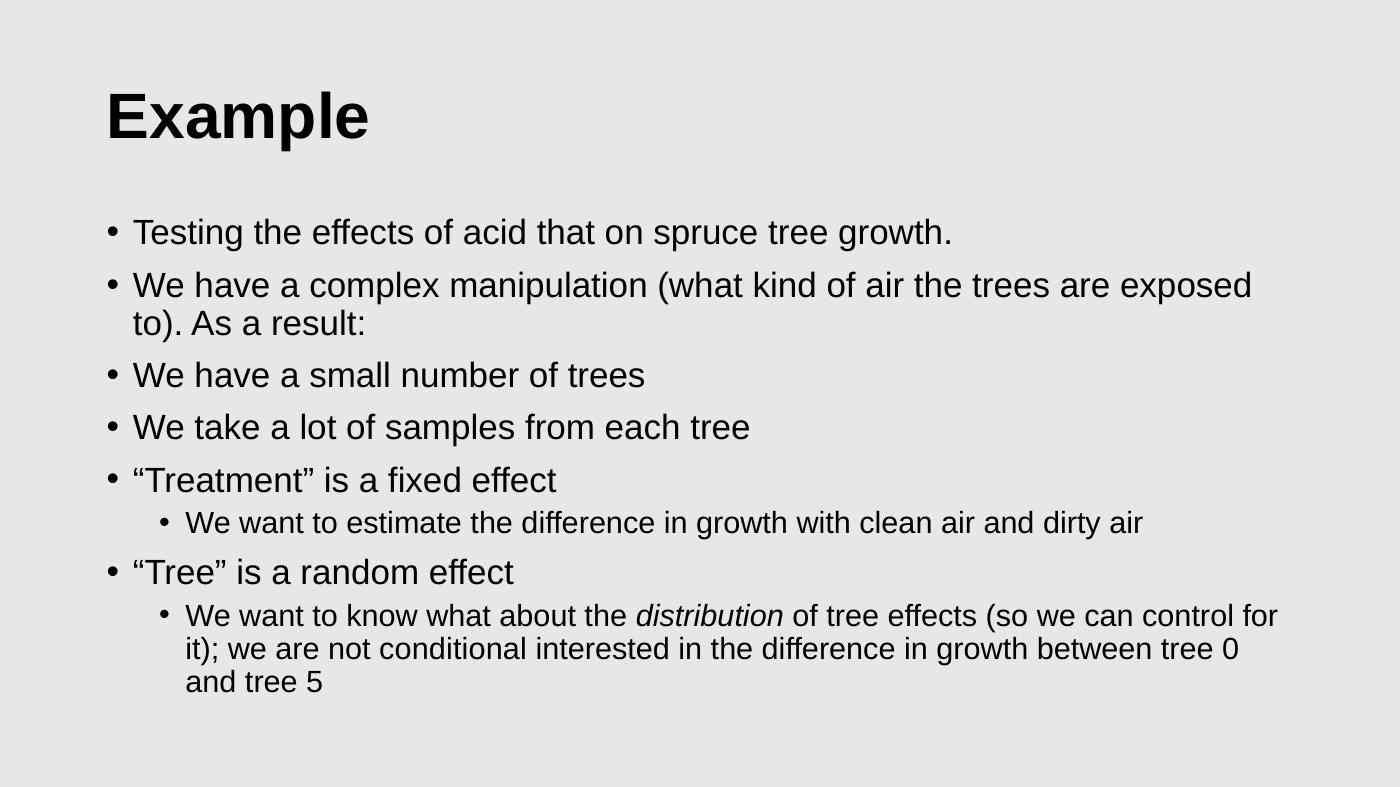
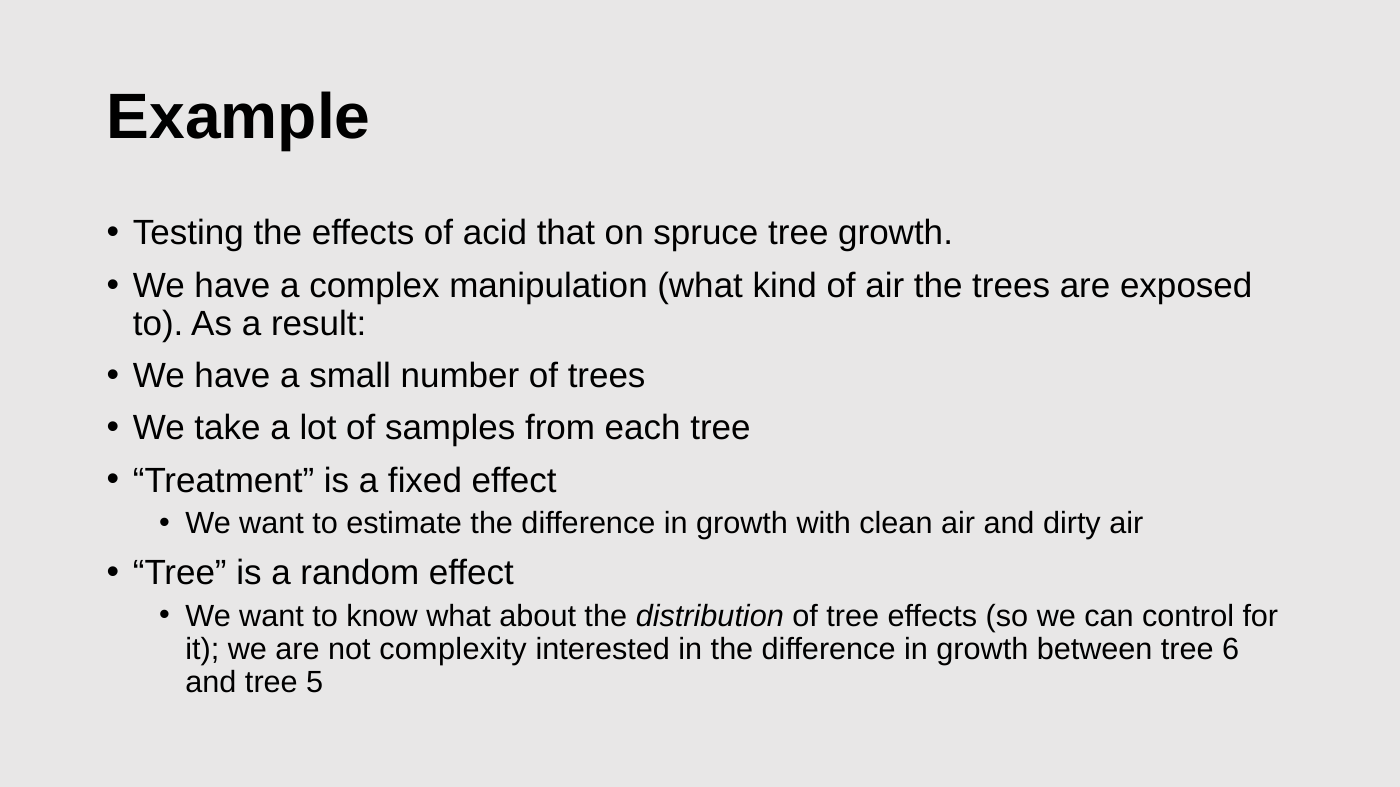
conditional: conditional -> complexity
0: 0 -> 6
